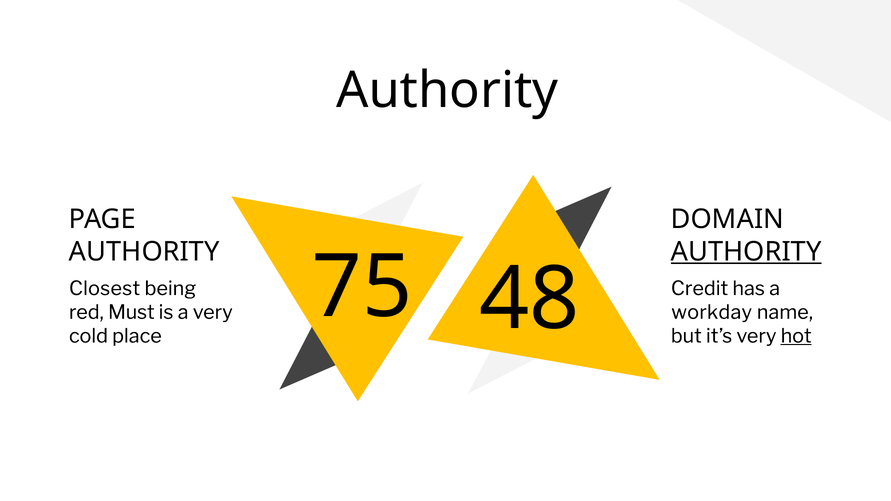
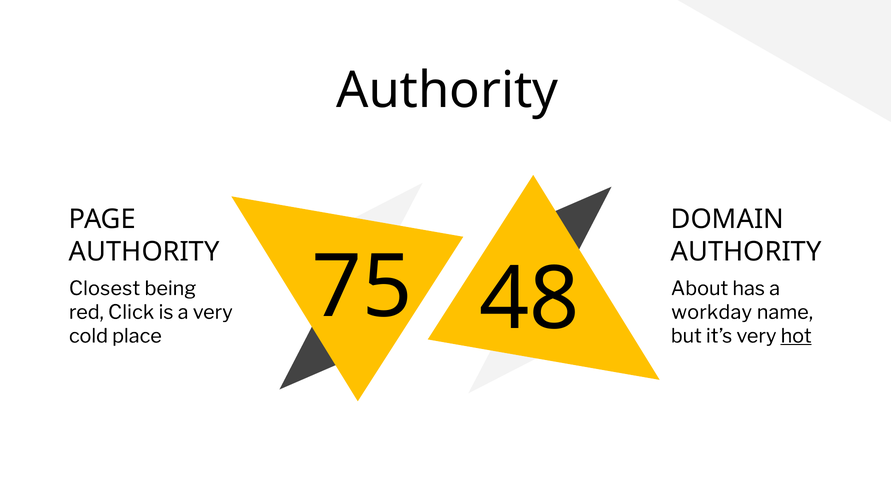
AUTHORITY at (746, 252) underline: present -> none
Credit: Credit -> About
Must: Must -> Click
